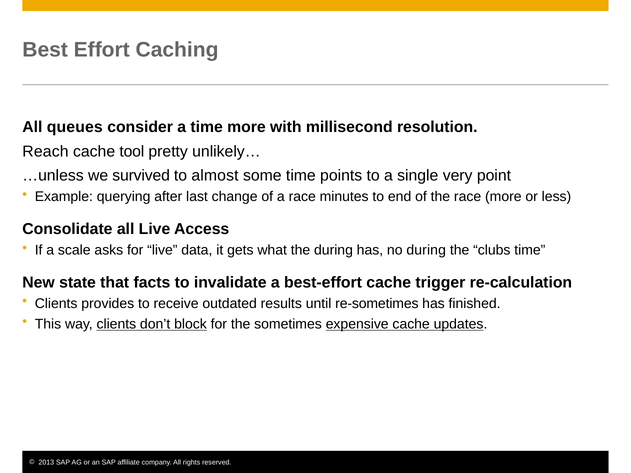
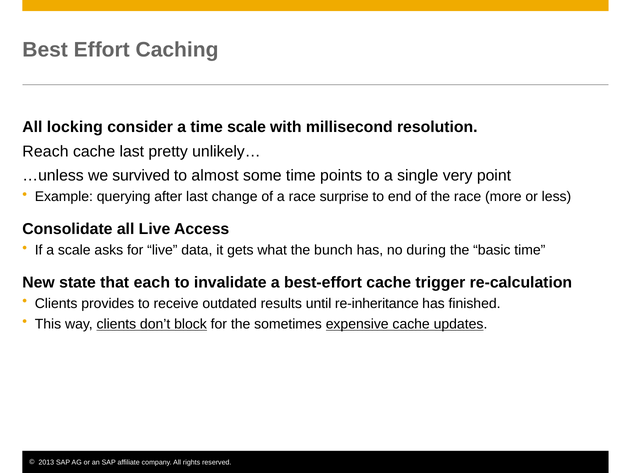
queues: queues -> locking
time more: more -> scale
cache tool: tool -> last
minutes: minutes -> surprise
the during: during -> bunch
clubs: clubs -> basic
facts: facts -> each
re-sometimes: re-sometimes -> re-inheritance
